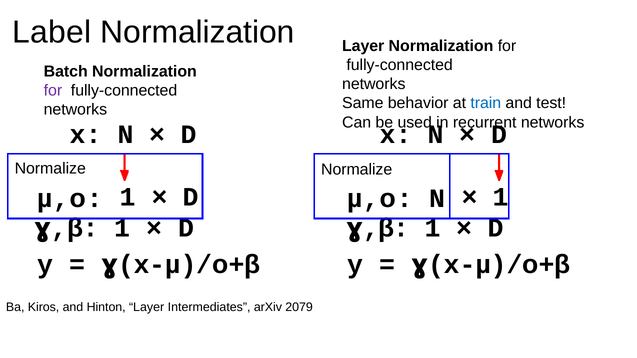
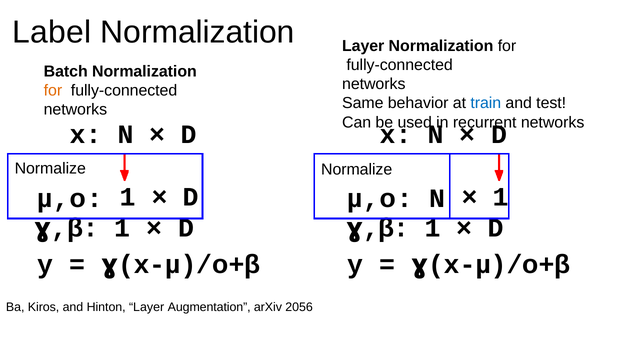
for at (53, 91) colour: purple -> orange
Intermediates: Intermediates -> Augmentation
2079: 2079 -> 2056
